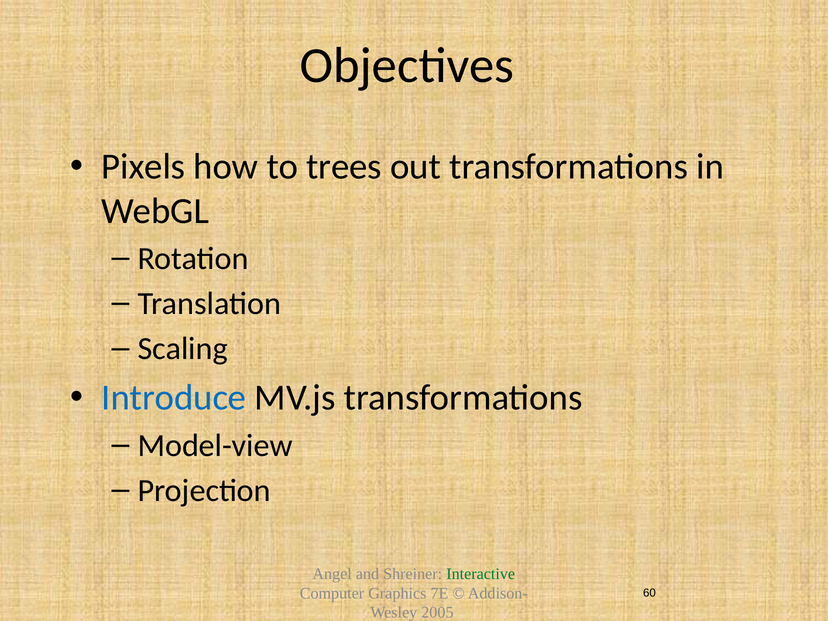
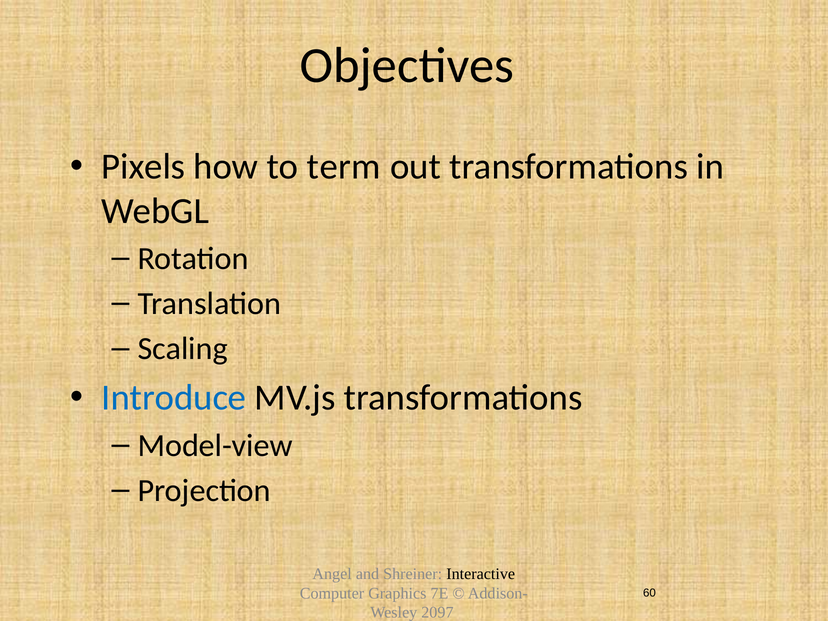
trees: trees -> term
Interactive colour: green -> black
2005: 2005 -> 2097
